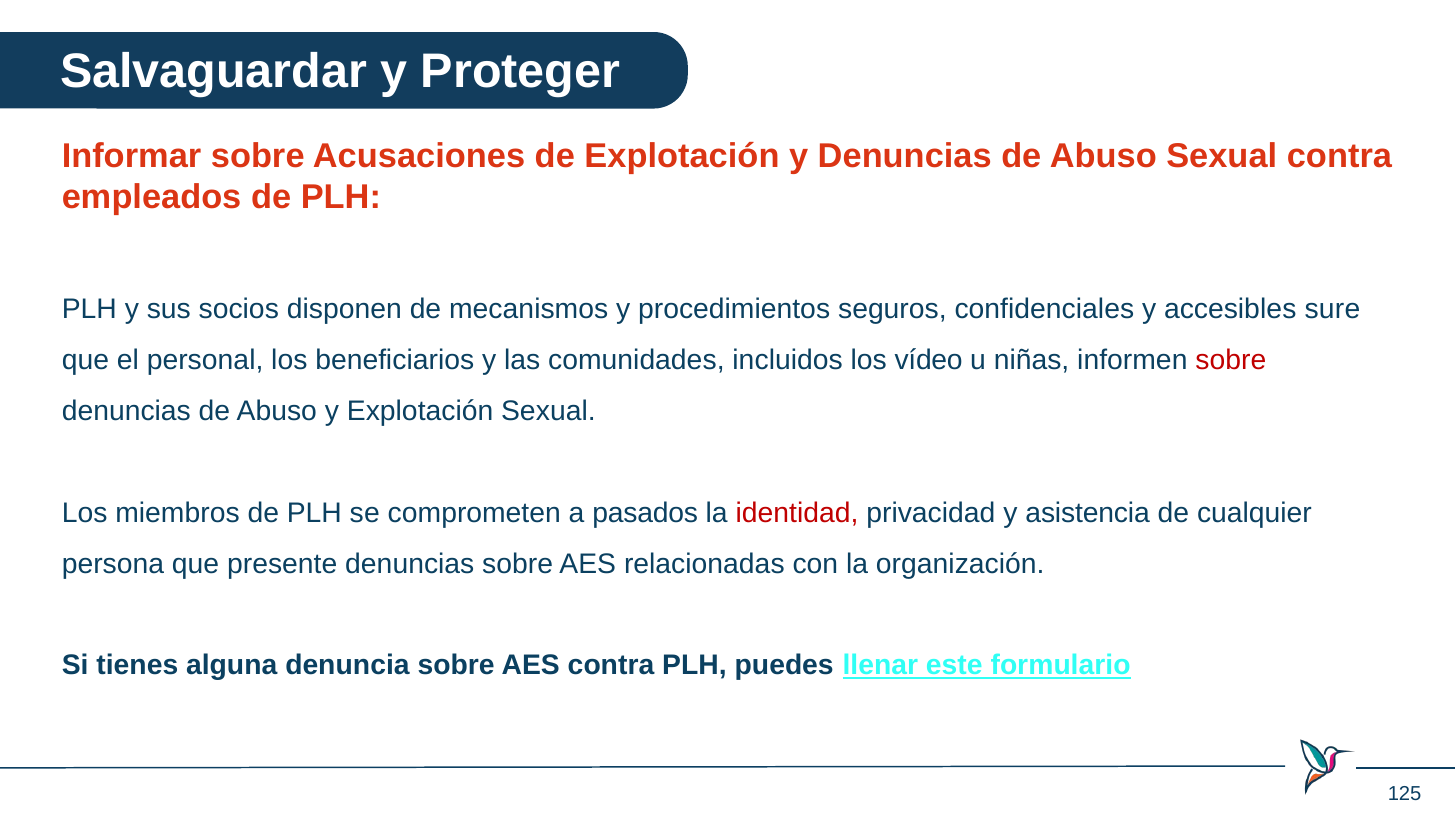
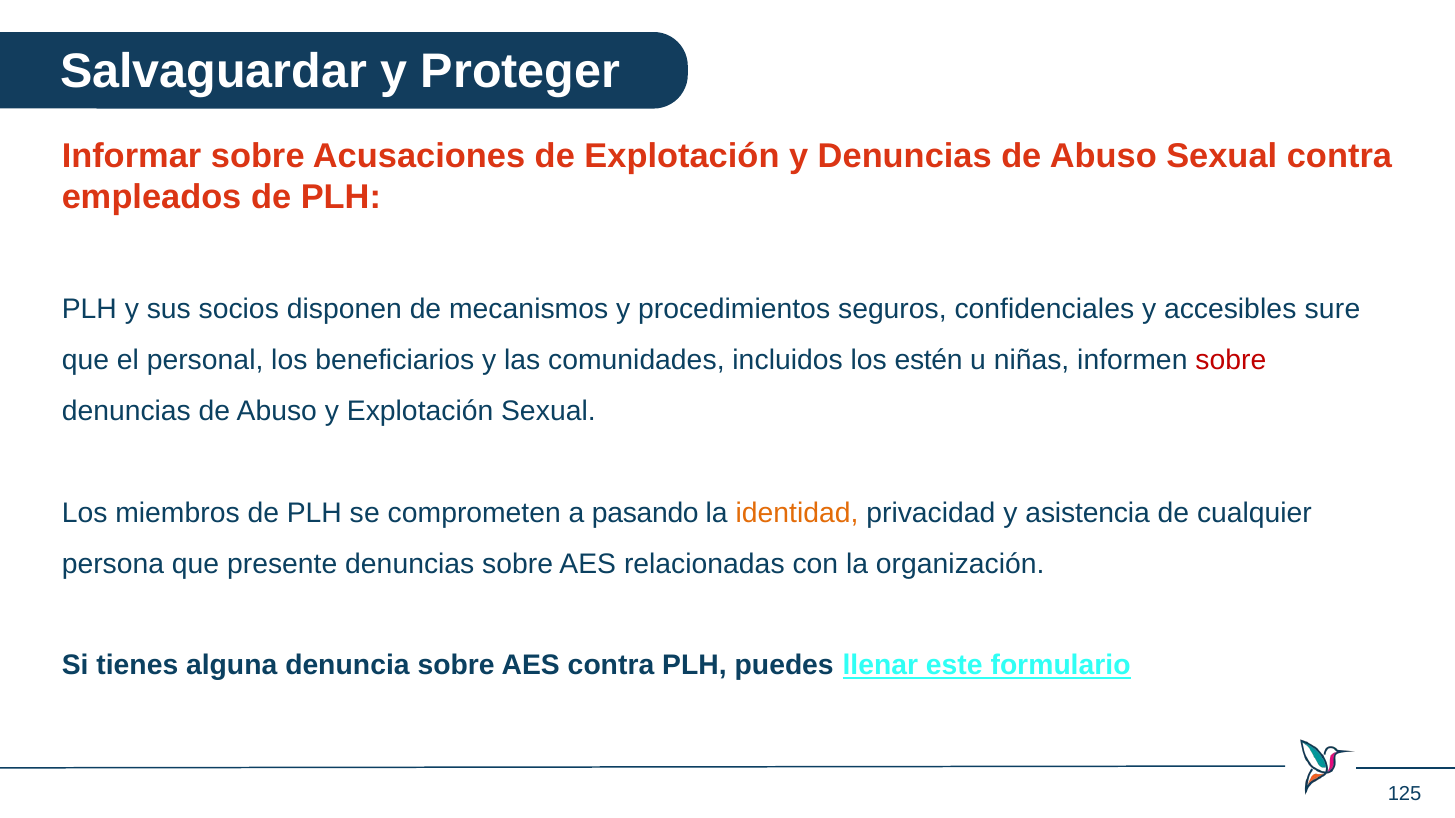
vídeo: vídeo -> estén
pasados: pasados -> pasando
identidad colour: red -> orange
